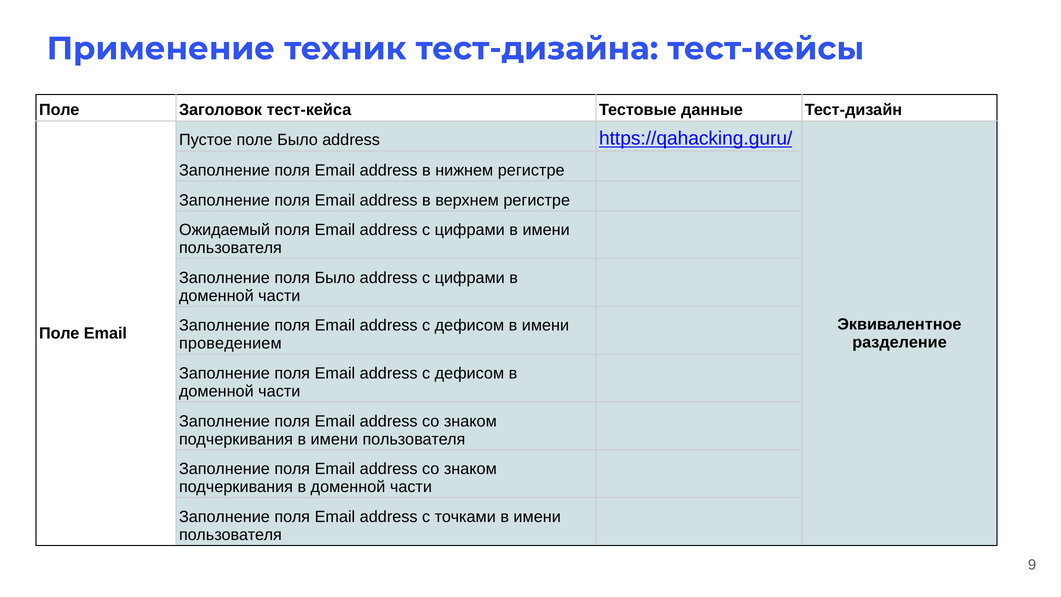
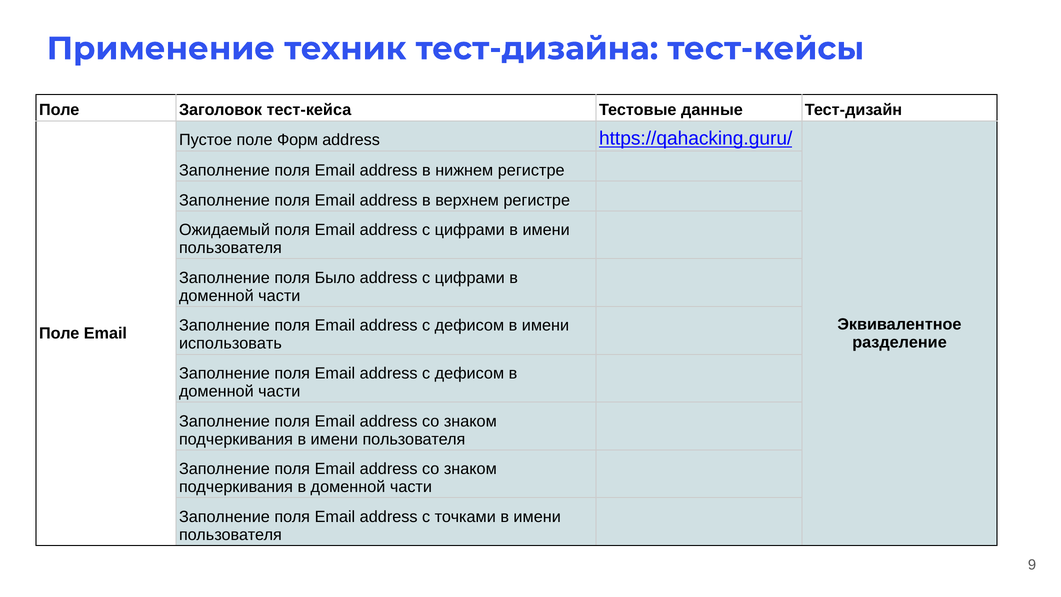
поле Было: Было -> Форм
проведением: проведением -> использовать
